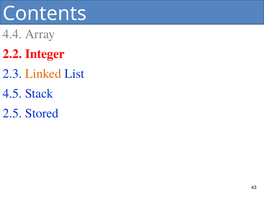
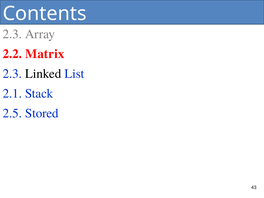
4.4 at (12, 34): 4.4 -> 2.3
Integer: Integer -> Matrix
Linked colour: orange -> black
4.5: 4.5 -> 2.1
